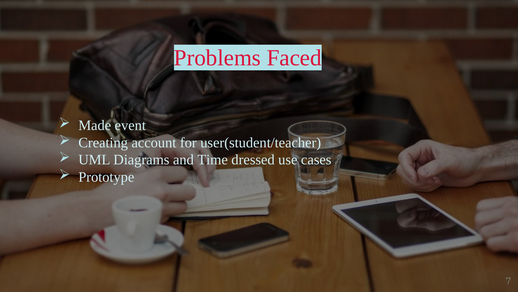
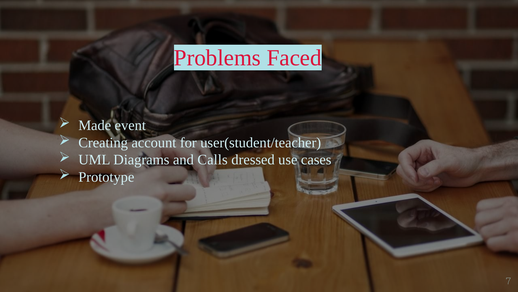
Time: Time -> Calls
